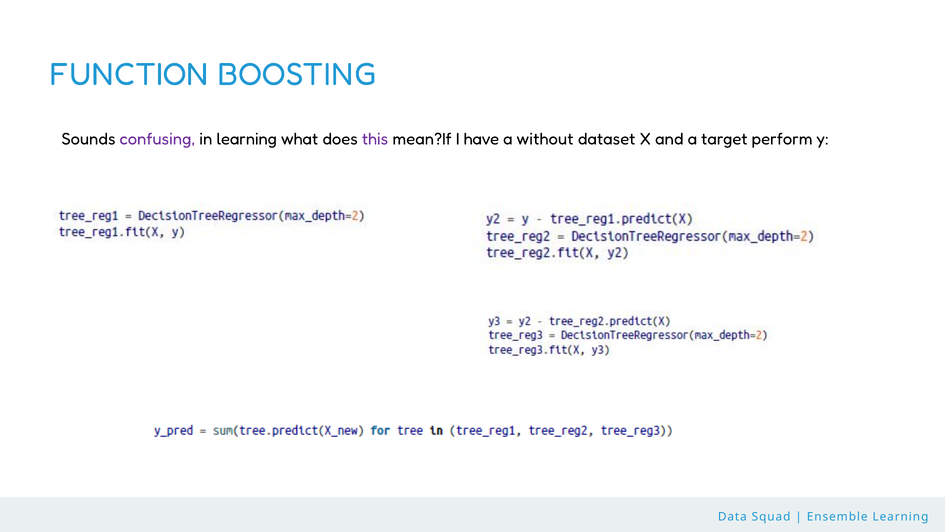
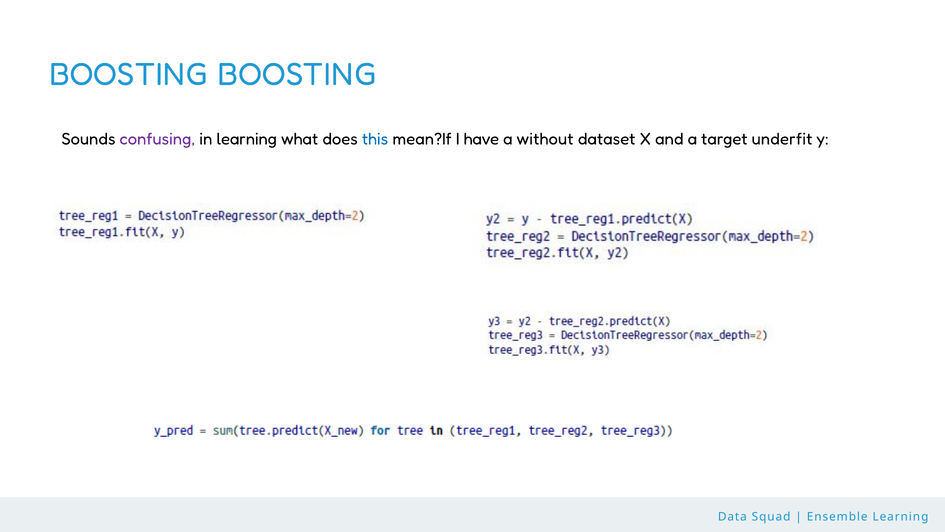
FUNCTION at (129, 74): FUNCTION -> BOOSTING
this colour: purple -> blue
perform: perform -> underfit
